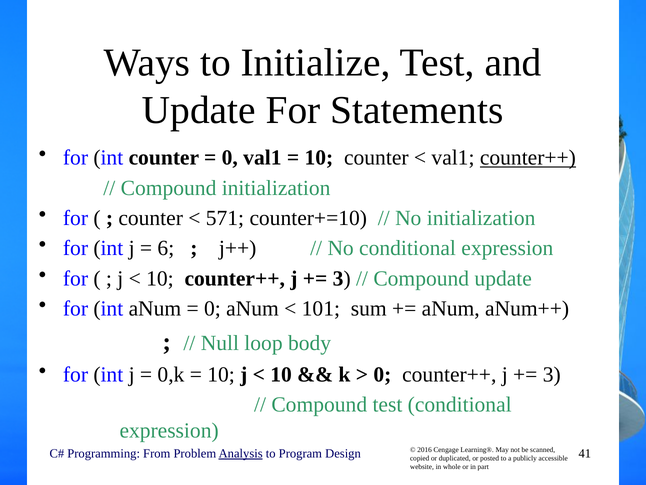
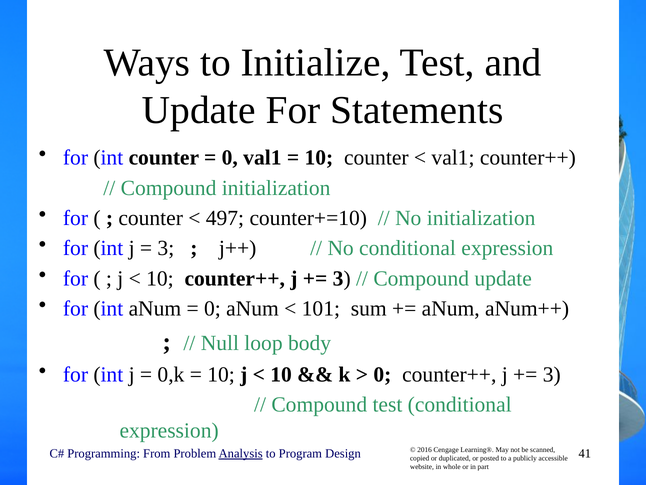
counter++ at (528, 158) underline: present -> none
571: 571 -> 497
6 at (166, 248): 6 -> 3
